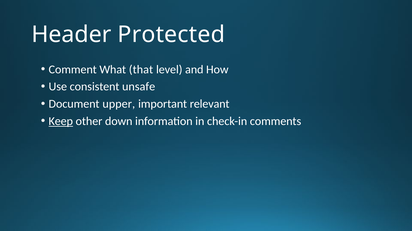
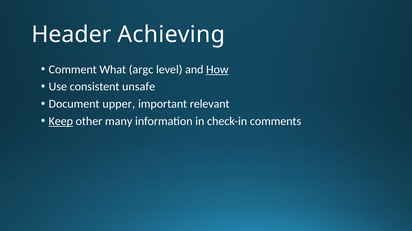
Protected: Protected -> Achieving
that: that -> argc
How underline: none -> present
down: down -> many
